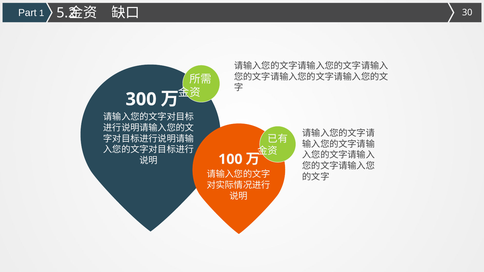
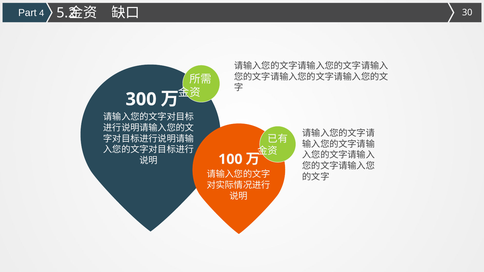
1: 1 -> 4
